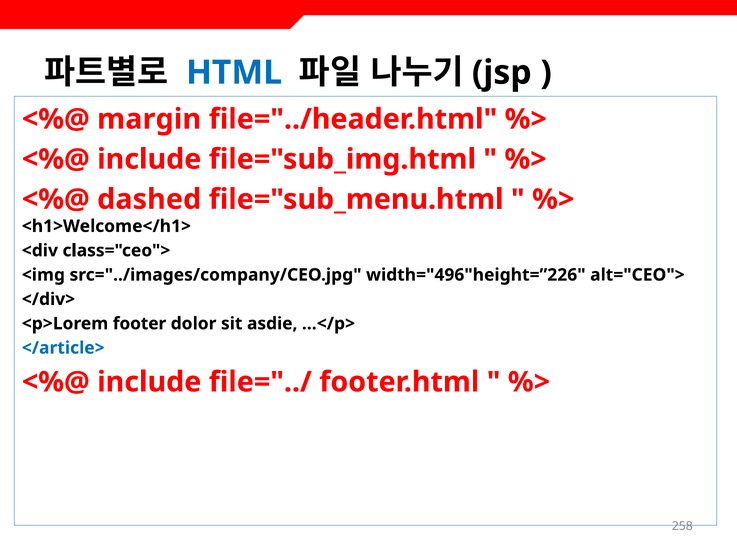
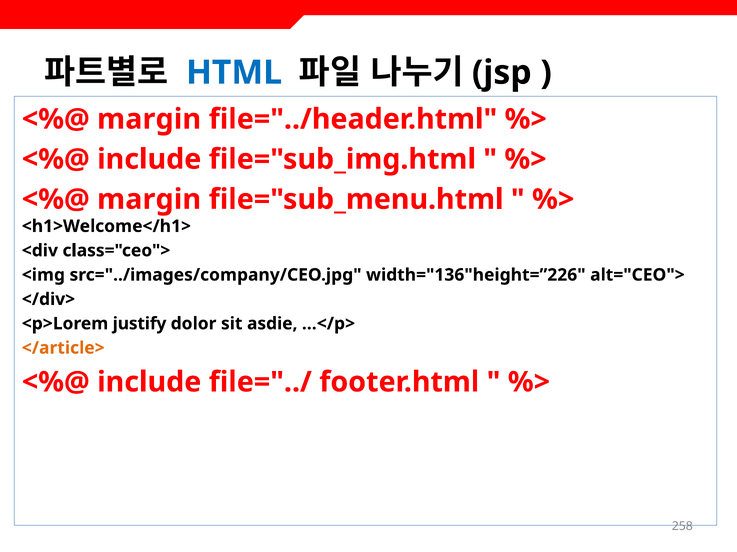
dashed at (149, 200): dashed -> margin
width="496"height=”226: width="496"height=”226 -> width="136"height=”226
footer: footer -> justify
</article> colour: blue -> orange
